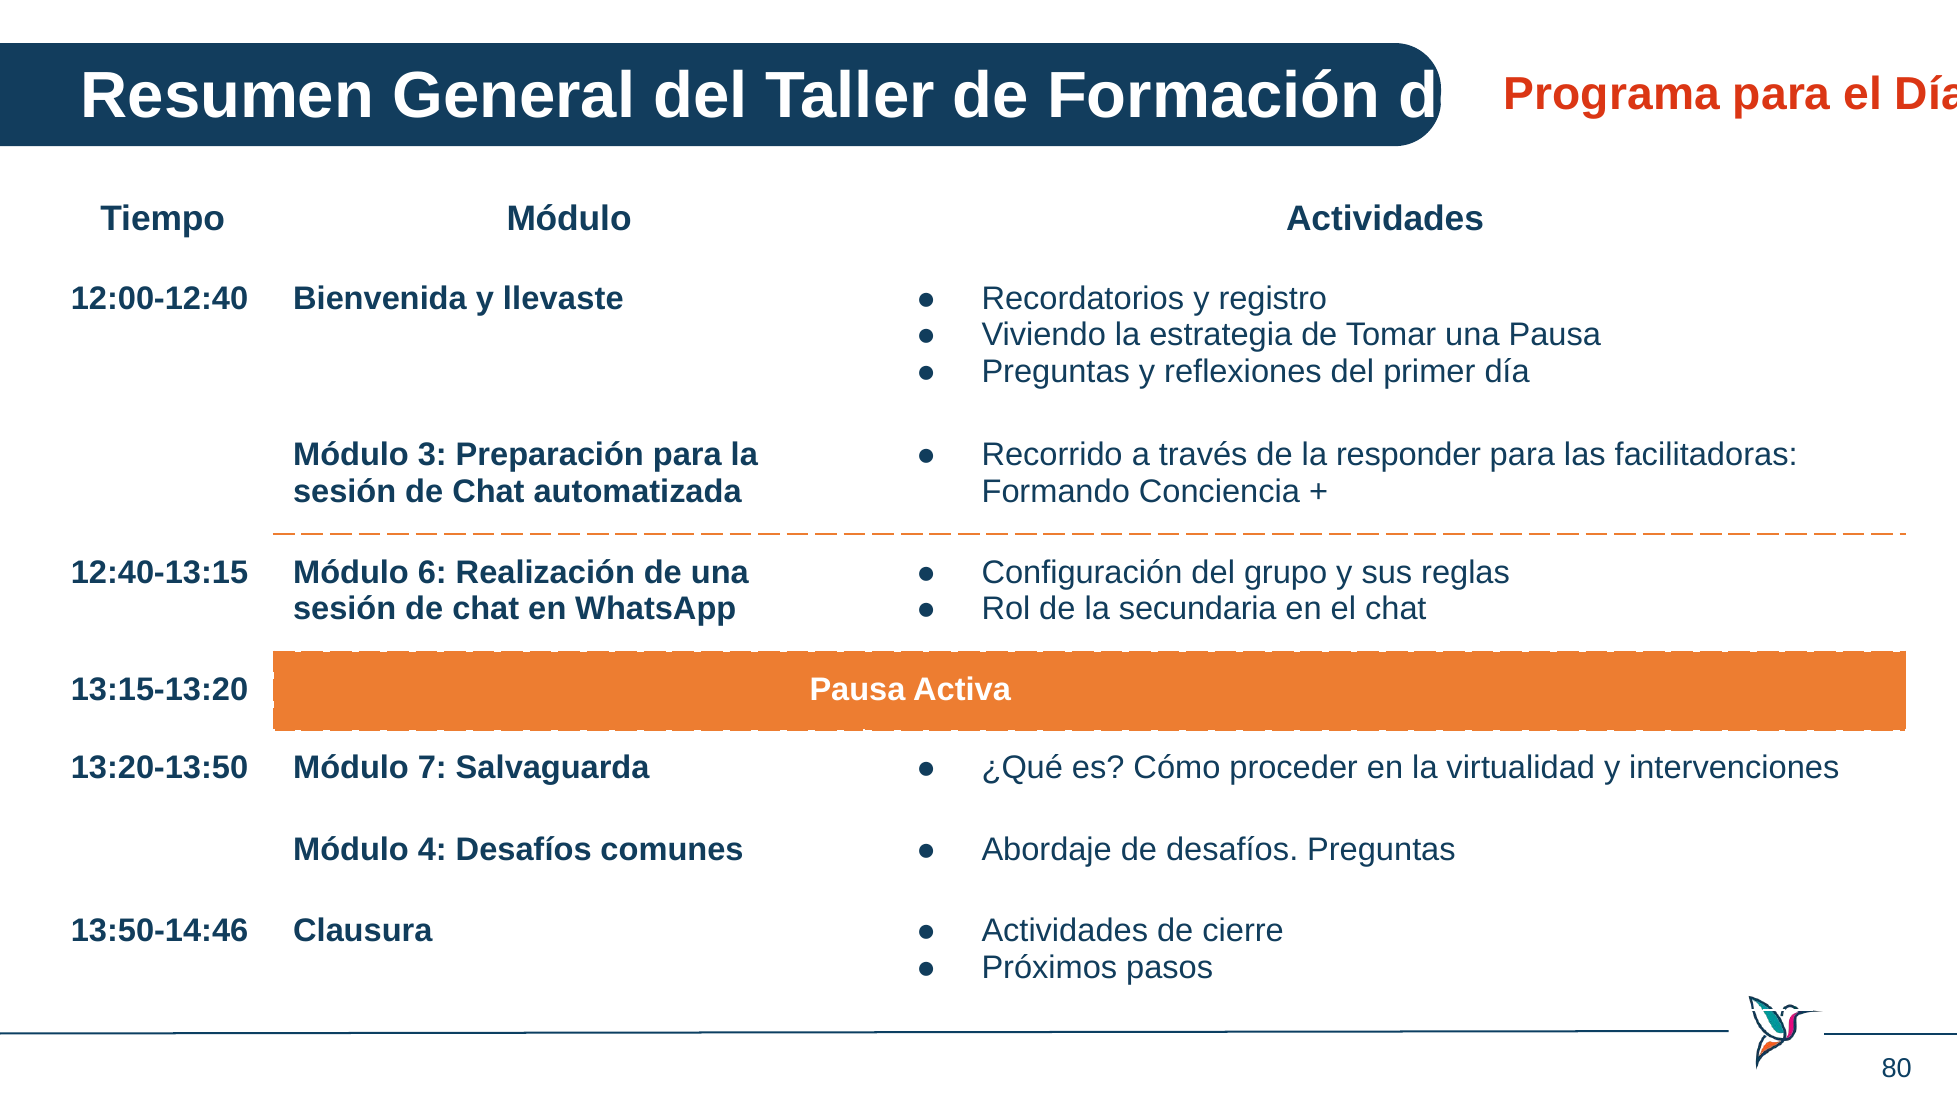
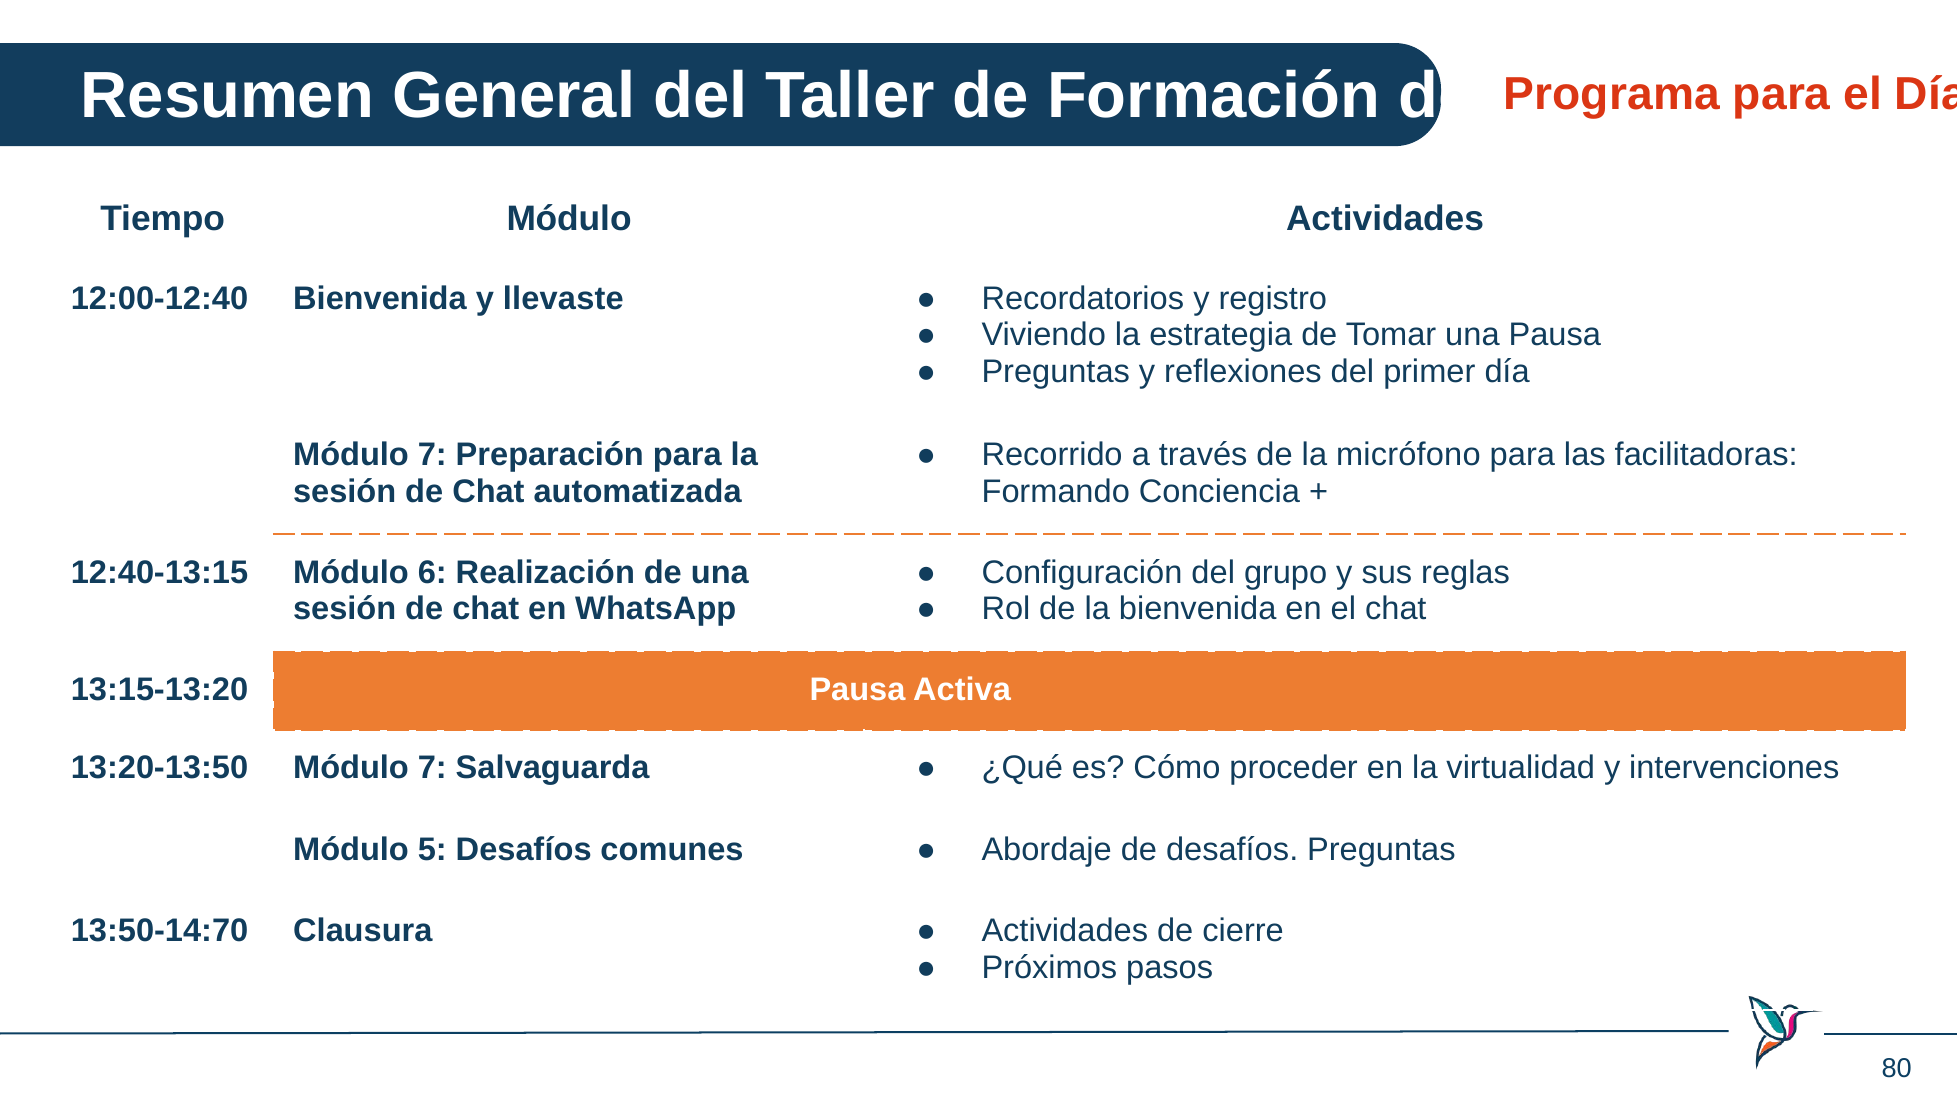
responder: responder -> micrófono
3 at (432, 455): 3 -> 7
la secundaria: secundaria -> bienvenida
4: 4 -> 5
13:50-14:46: 13:50-14:46 -> 13:50-14:70
